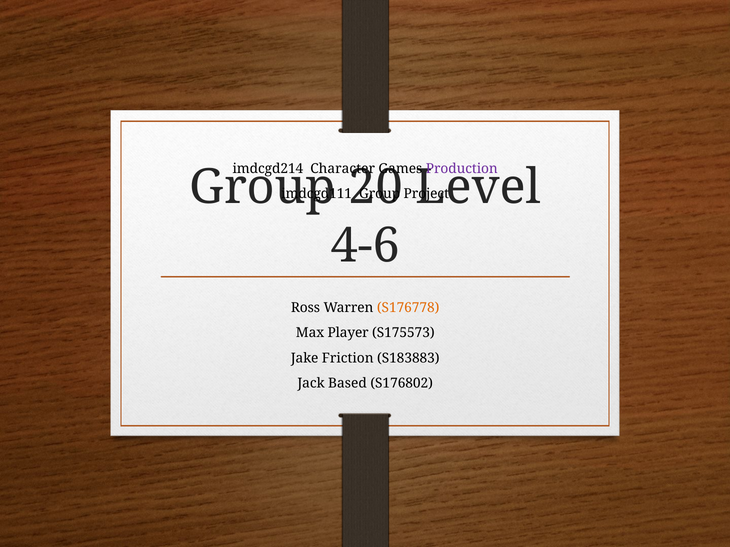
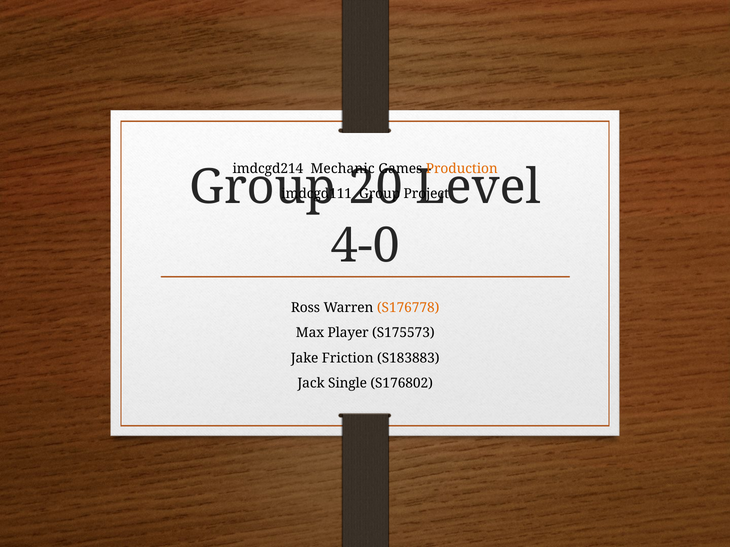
Character: Character -> Mechanic
Production colour: purple -> orange
4-6: 4-6 -> 4-0
Based: Based -> Single
